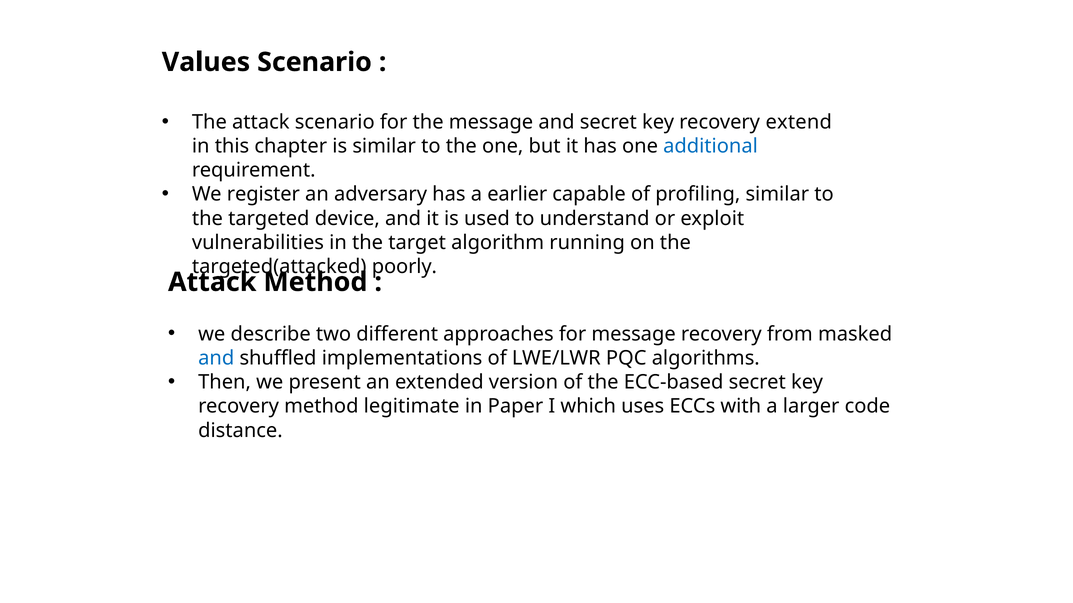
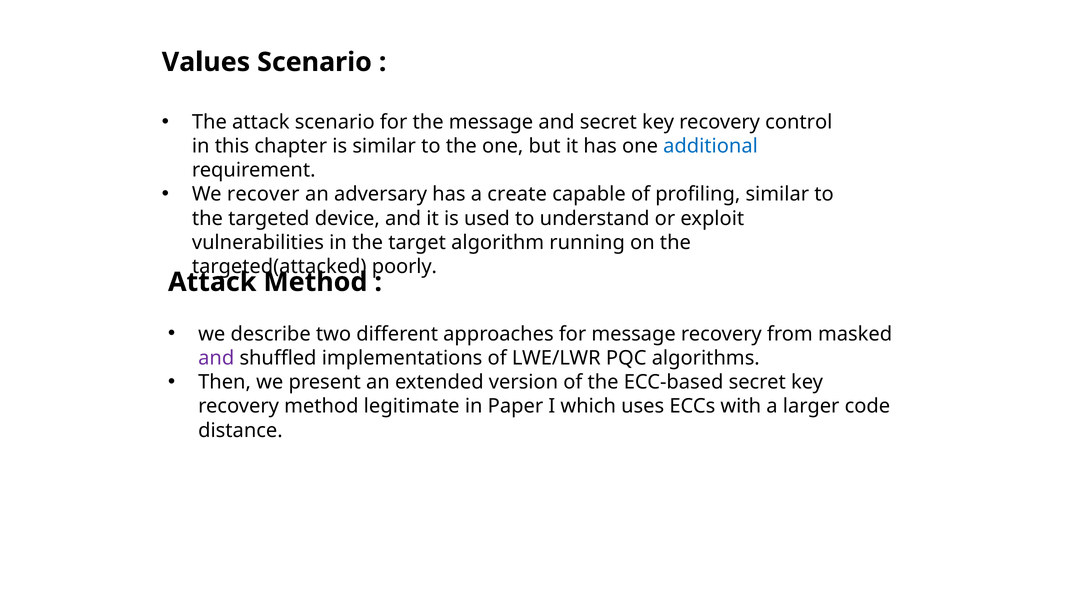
extend: extend -> control
register: register -> recover
earlier: earlier -> create
and at (216, 358) colour: blue -> purple
